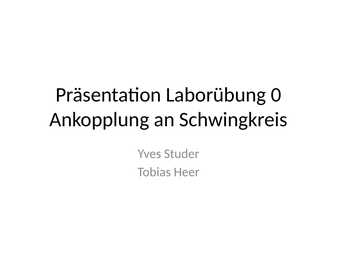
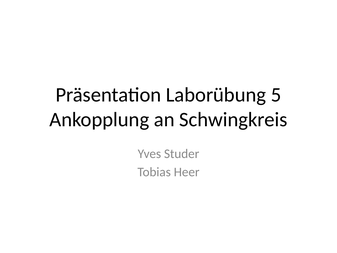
0: 0 -> 5
